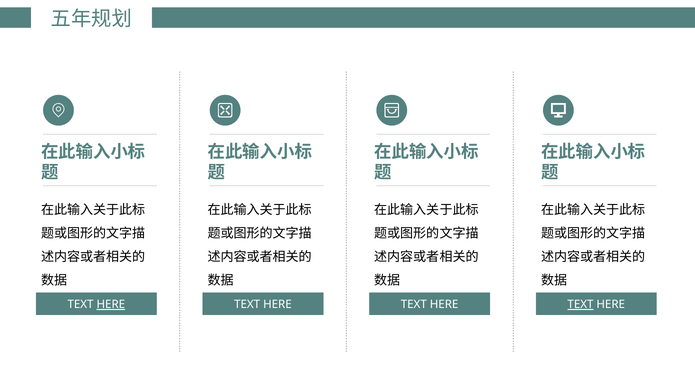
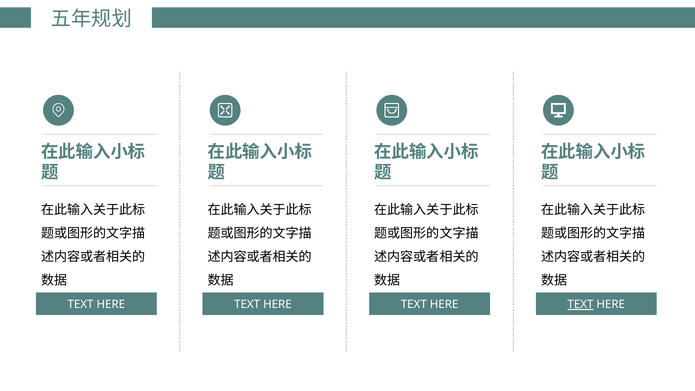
HERE at (111, 304) underline: present -> none
